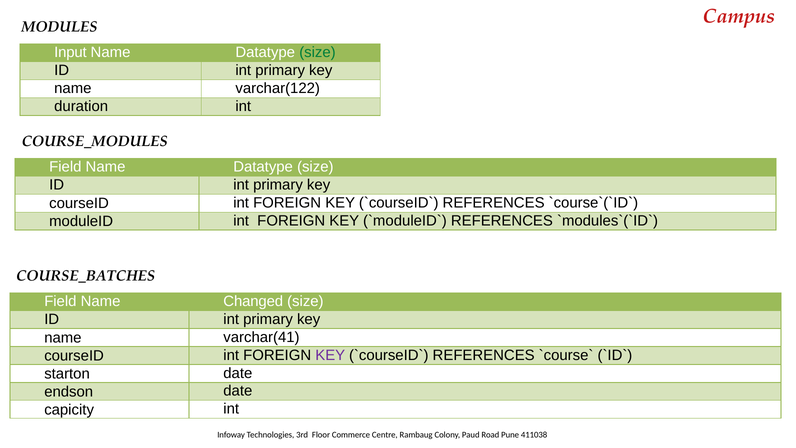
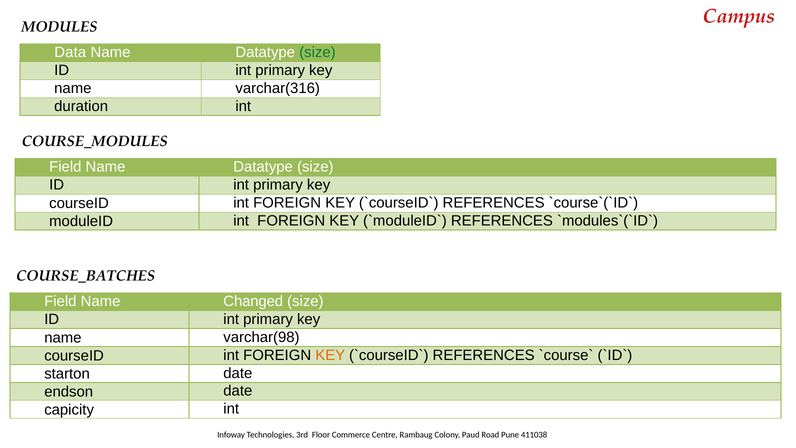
Input: Input -> Data
varchar(122: varchar(122 -> varchar(316
varchar(41: varchar(41 -> varchar(98
KEY at (330, 355) colour: purple -> orange
